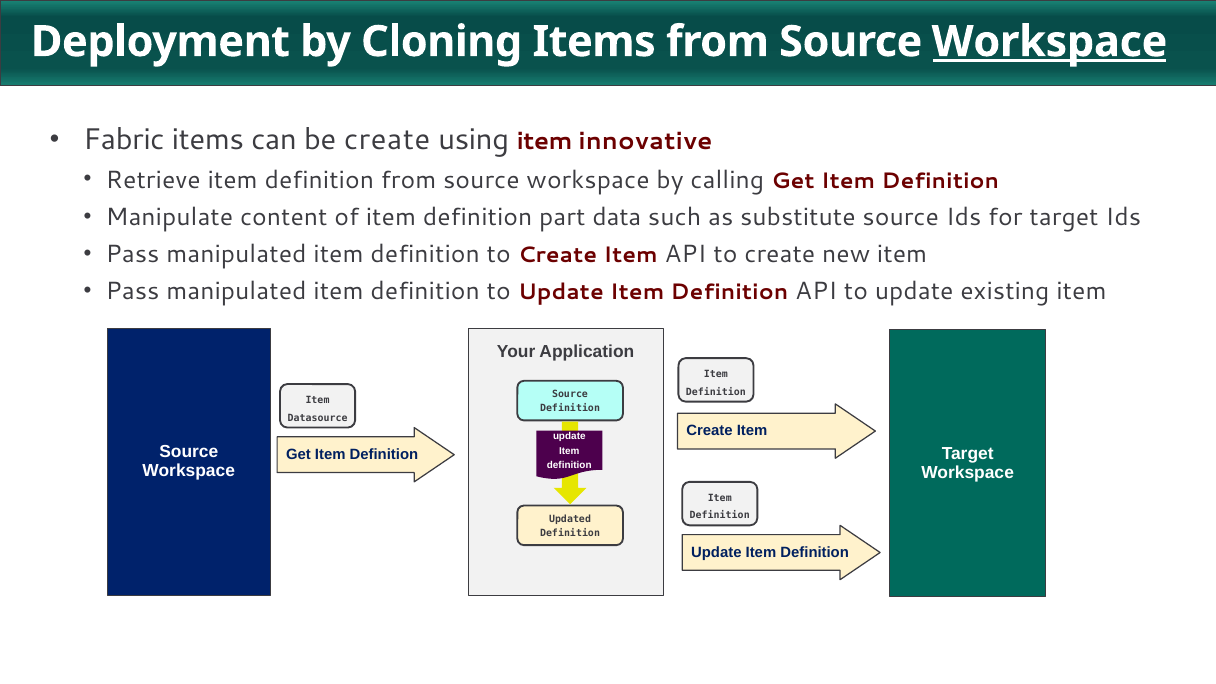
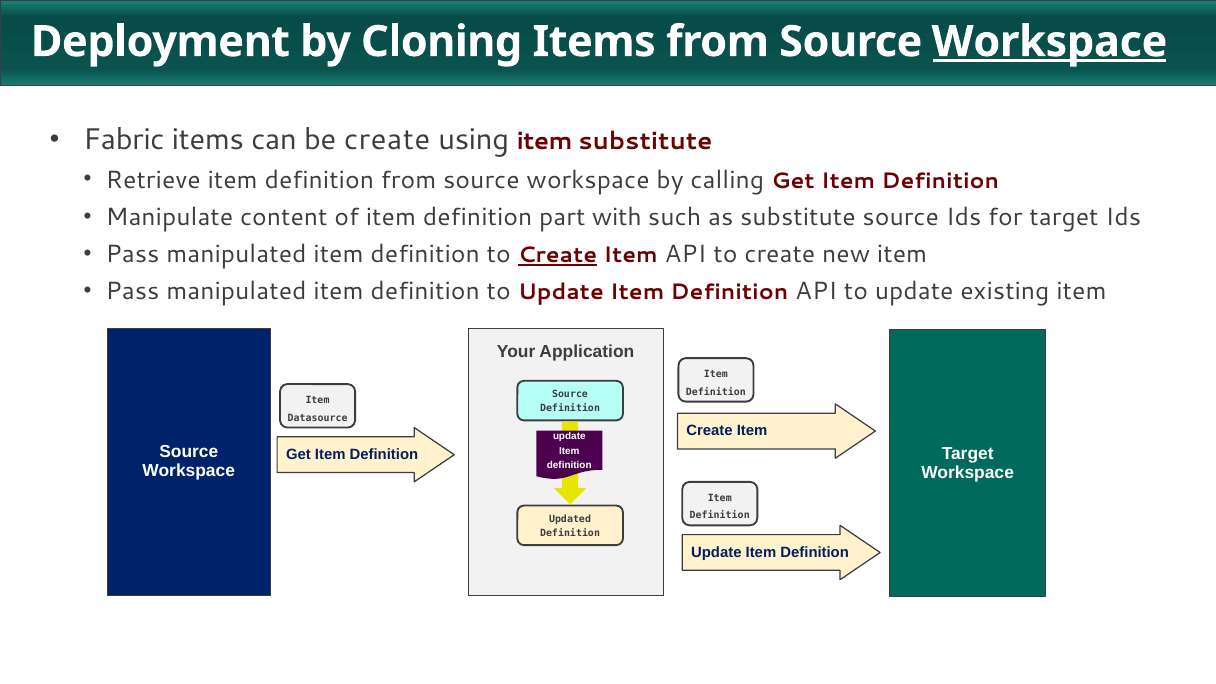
item innovative: innovative -> substitute
data: data -> with
Create at (558, 255) underline: none -> present
